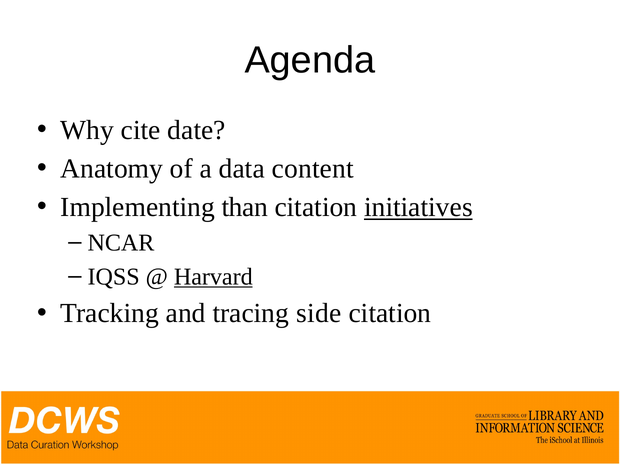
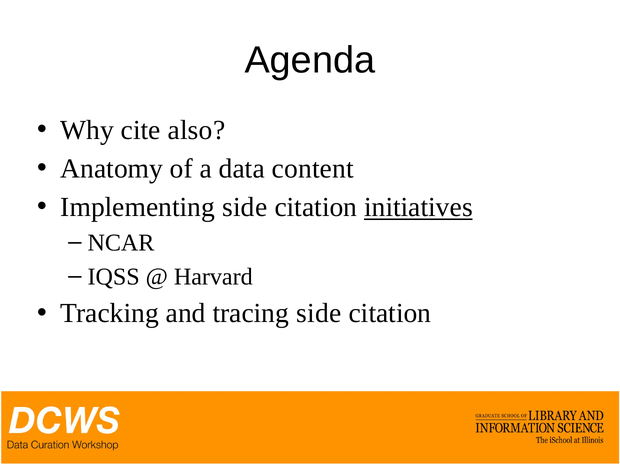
date: date -> also
Implementing than: than -> side
Harvard underline: present -> none
